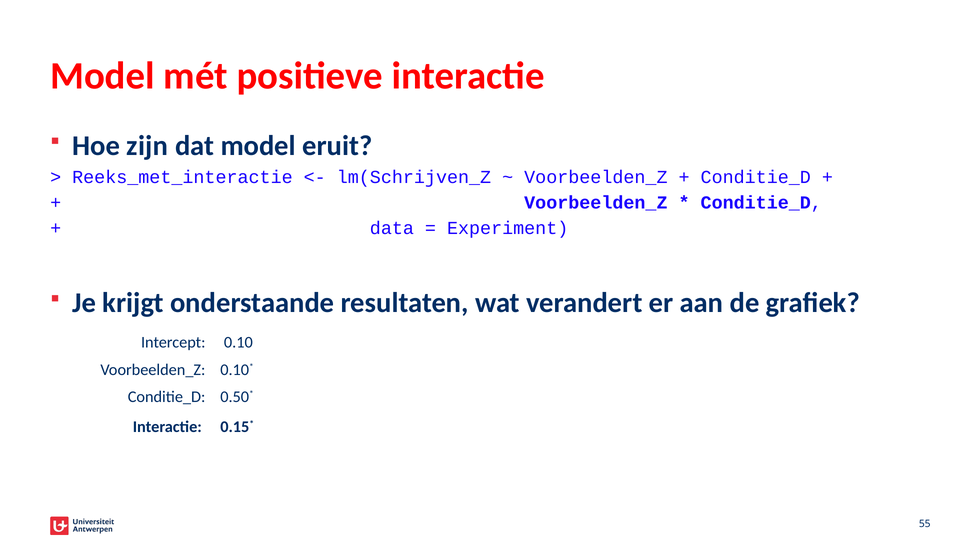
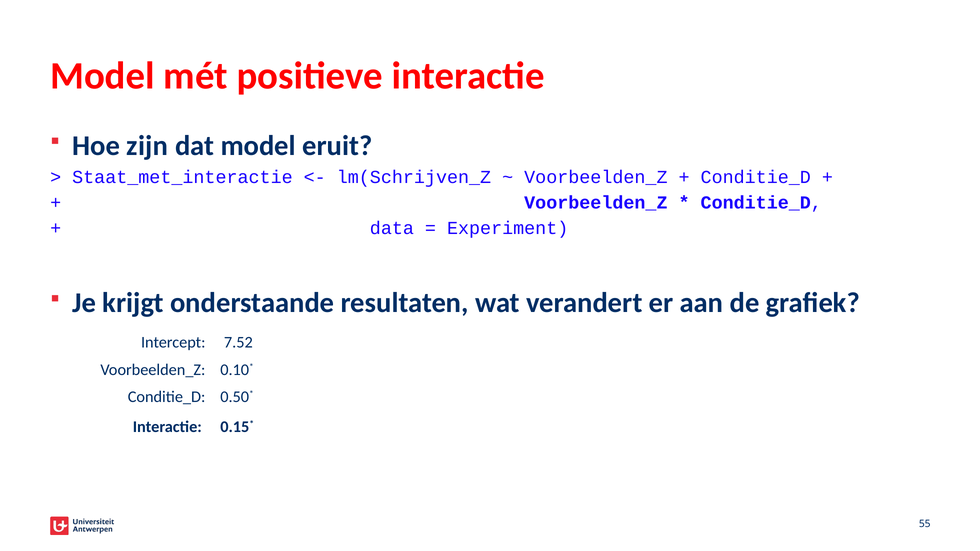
Reeks_met_interactie: Reeks_met_interactie -> Staat_met_interactie
0.10: 0.10 -> 7.52
